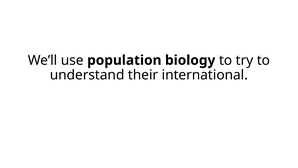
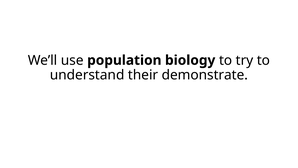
international: international -> demonstrate
